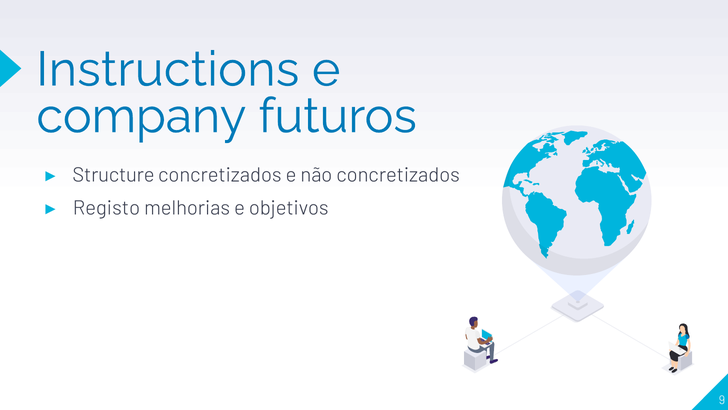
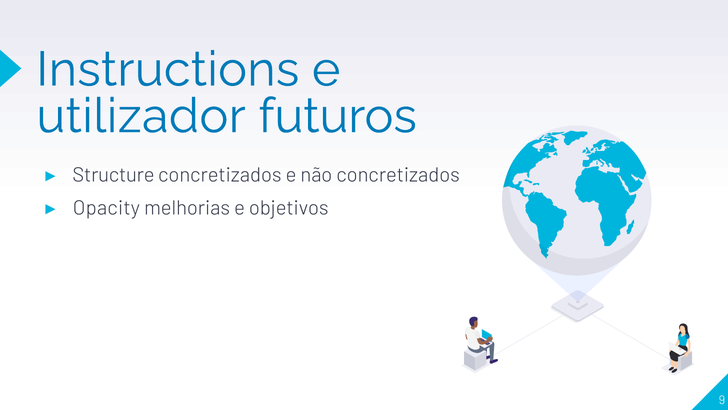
company: company -> utilizador
Registo: Registo -> Opacity
